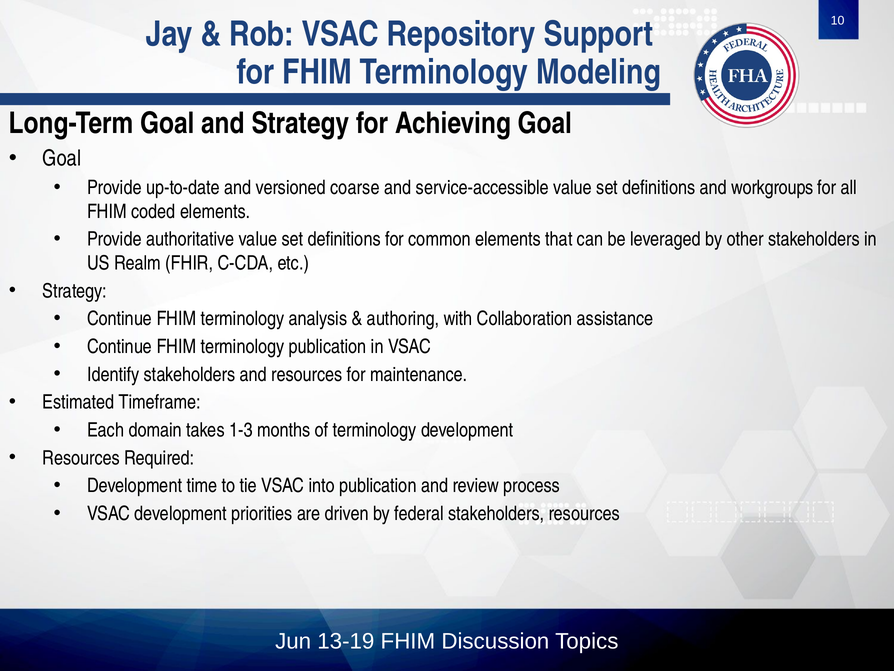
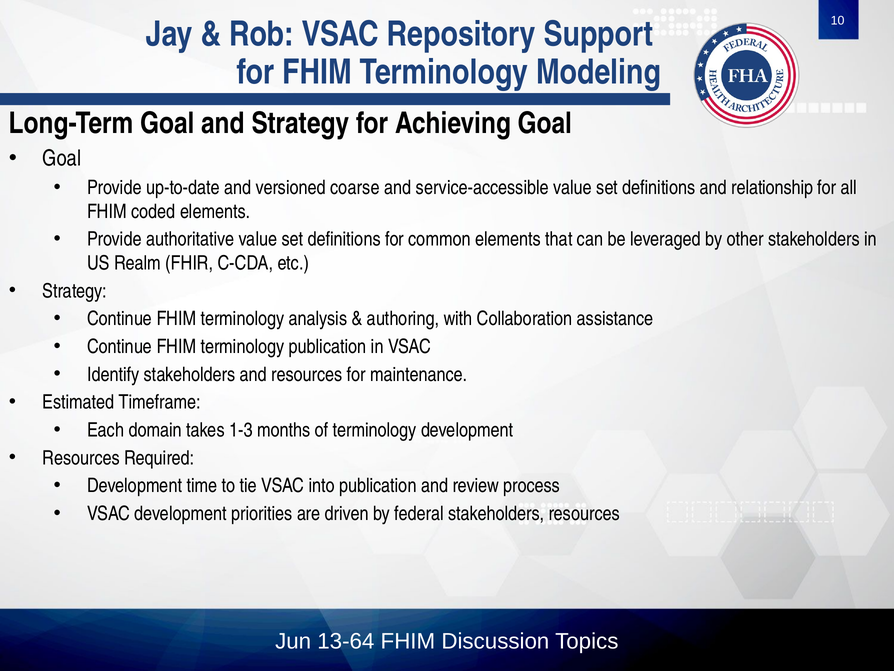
workgroups: workgroups -> relationship
13-19: 13-19 -> 13-64
